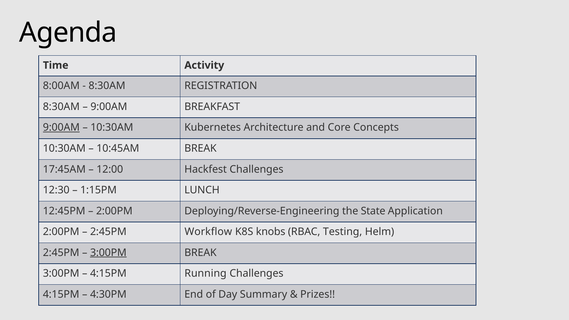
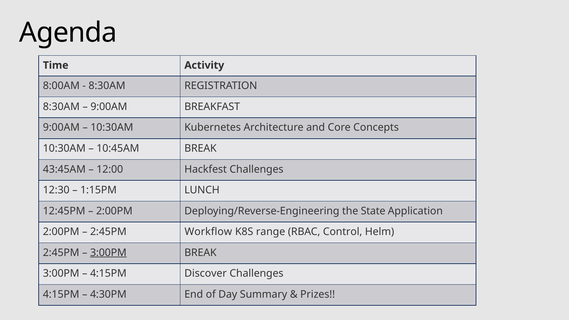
9:00AM at (61, 128) underline: present -> none
17:45AM: 17:45AM -> 43:45AM
knobs: knobs -> range
Testing: Testing -> Control
Running: Running -> Discover
